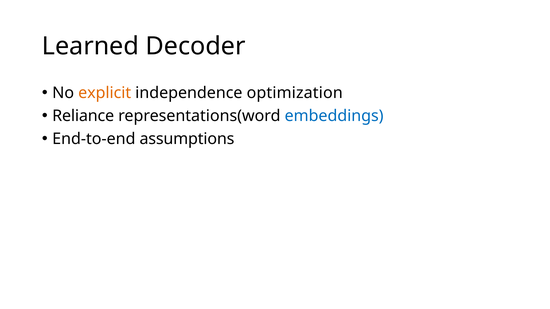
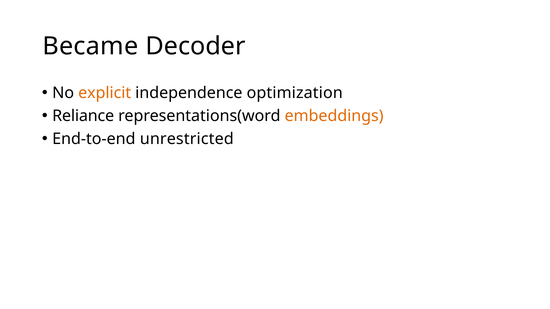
Learned: Learned -> Became
embeddings colour: blue -> orange
assumptions: assumptions -> unrestricted
